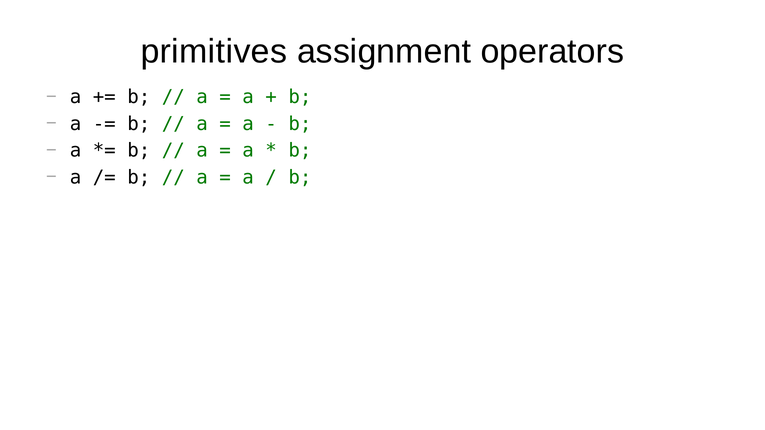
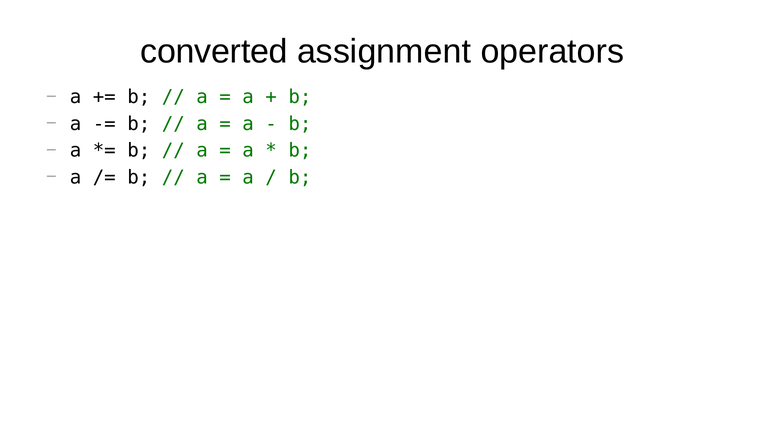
primitives: primitives -> converted
